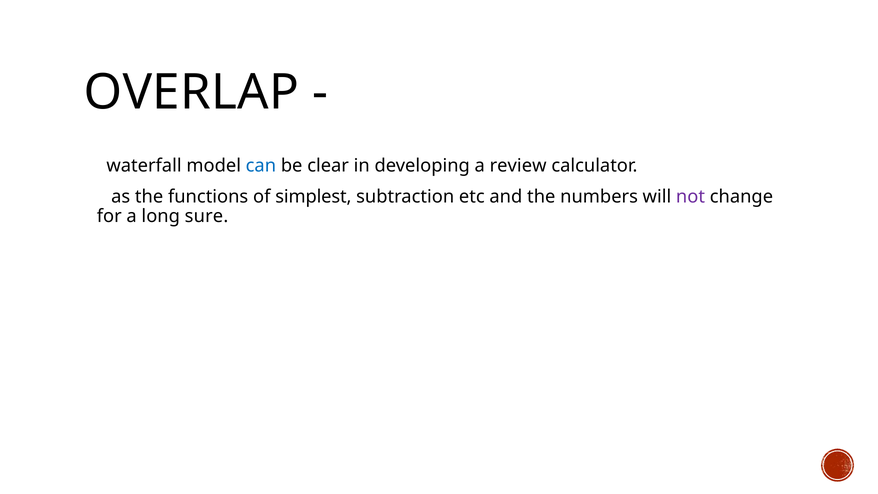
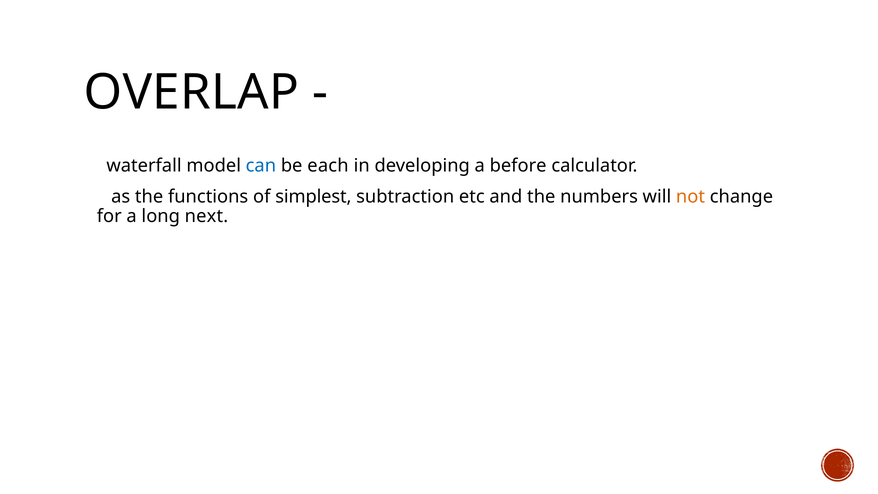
clear: clear -> each
review: review -> before
not colour: purple -> orange
sure: sure -> next
